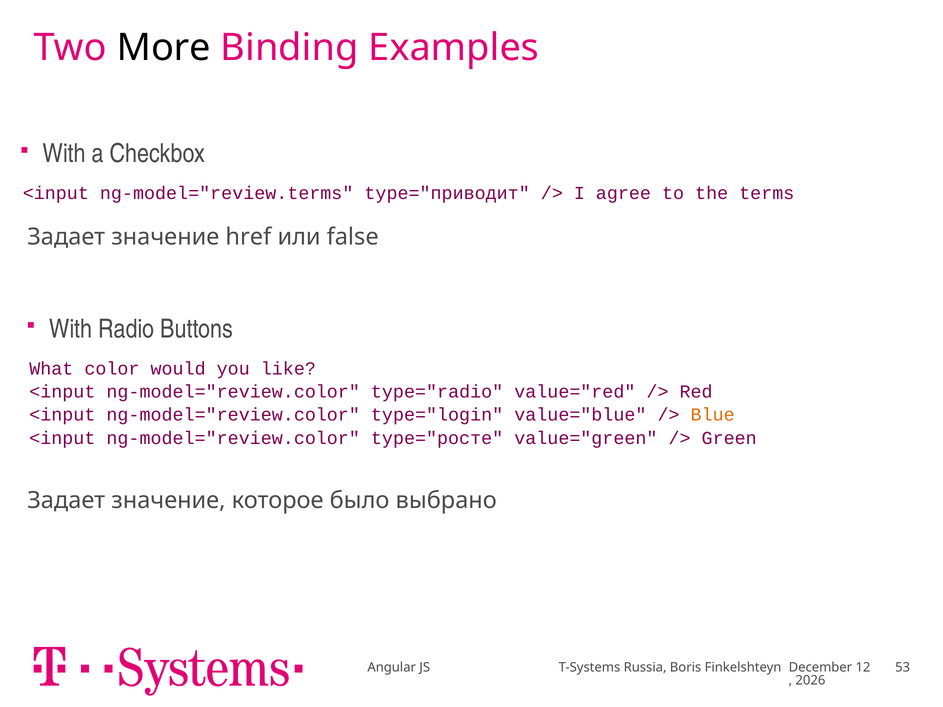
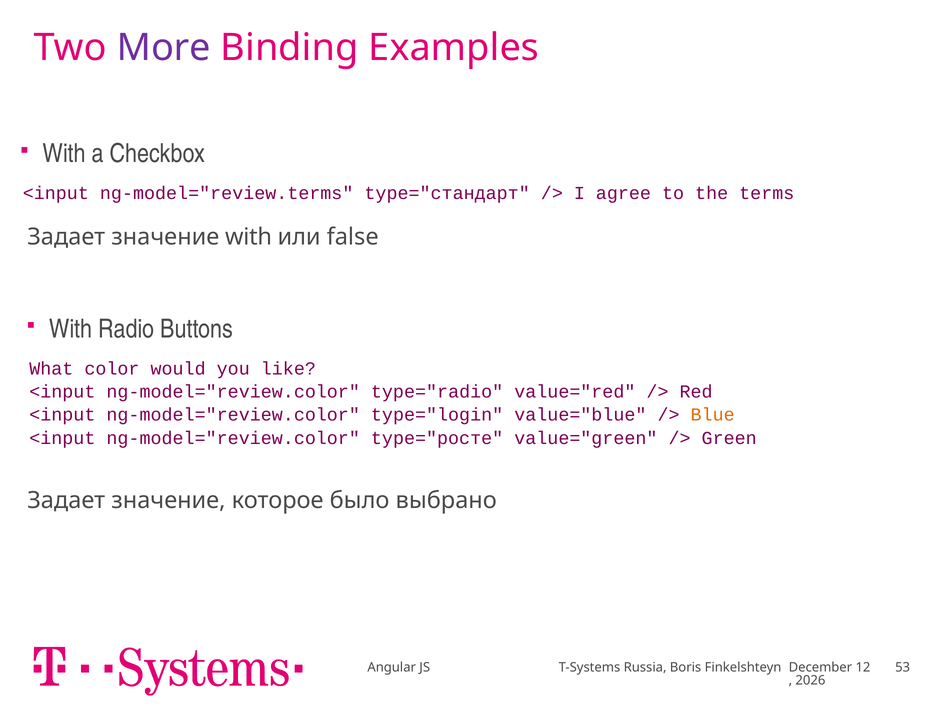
More colour: black -> purple
type="приводит: type="приводит -> type="стандарт
значение href: href -> with
